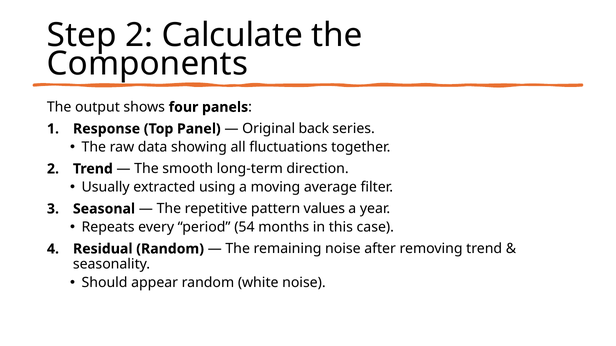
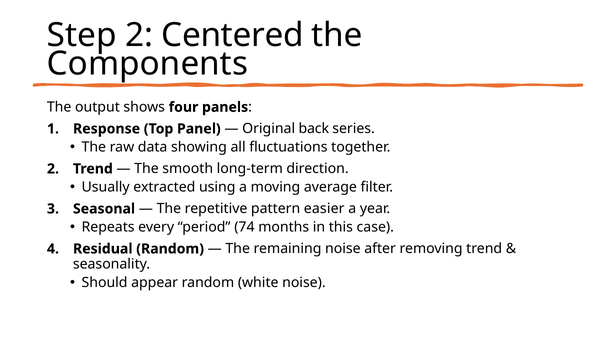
Calculate: Calculate -> Centered
values: values -> easier
54: 54 -> 74
